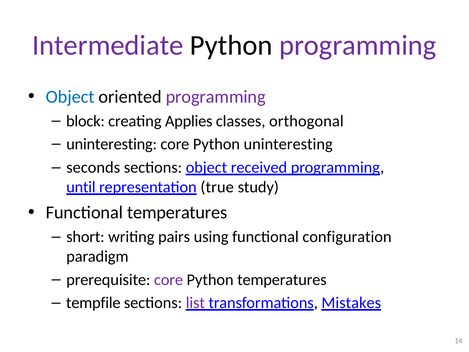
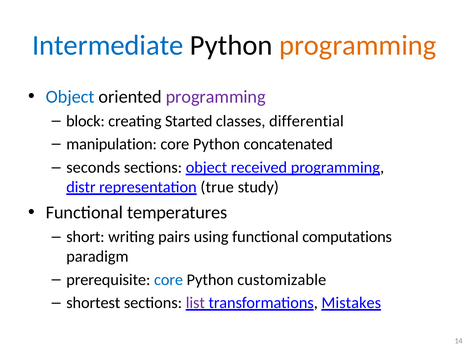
Intermediate colour: purple -> blue
programming at (358, 45) colour: purple -> orange
Applies: Applies -> Started
orthogonal: orthogonal -> differential
uninteresting at (112, 144): uninteresting -> manipulation
Python uninteresting: uninteresting -> concatenated
until: until -> distr
configuration: configuration -> computations
core at (169, 279) colour: purple -> blue
Python temperatures: temperatures -> customizable
tempfile: tempfile -> shortest
